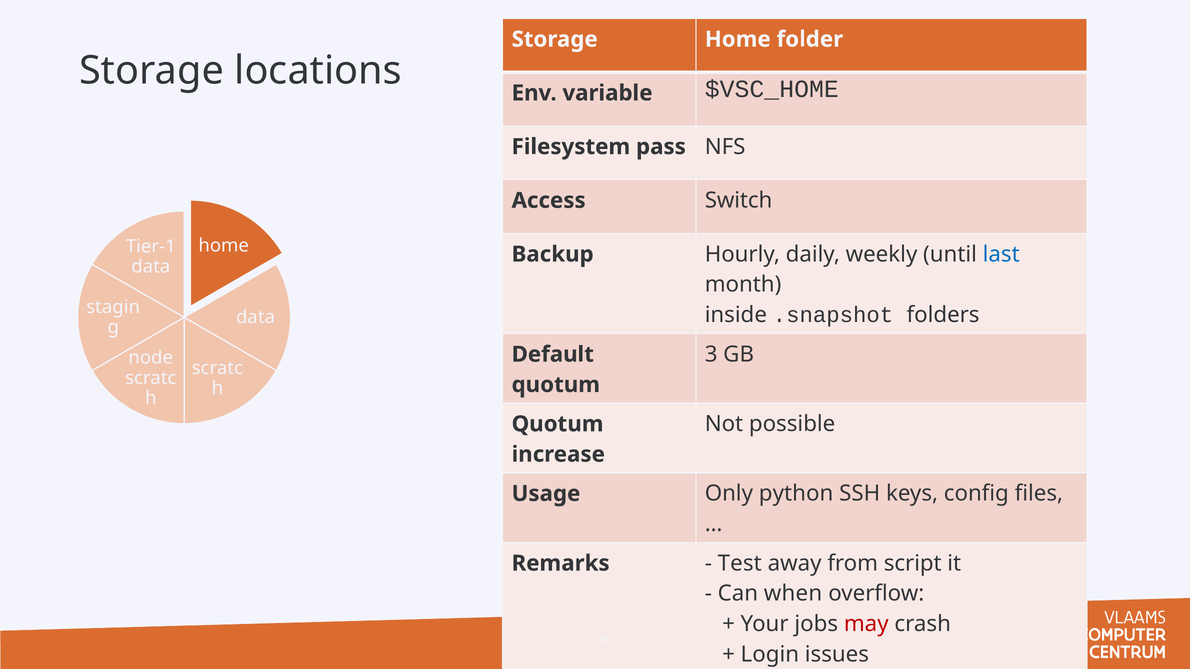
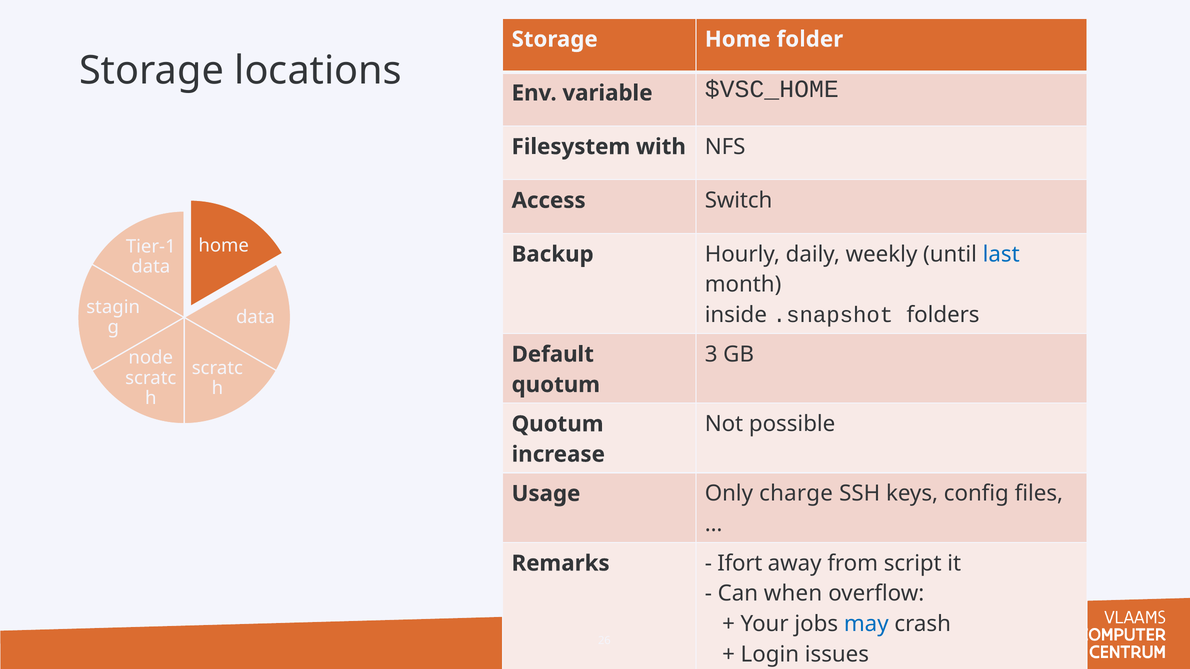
pass: pass -> with
python: python -> charge
Test: Test -> Ifort
may colour: red -> blue
